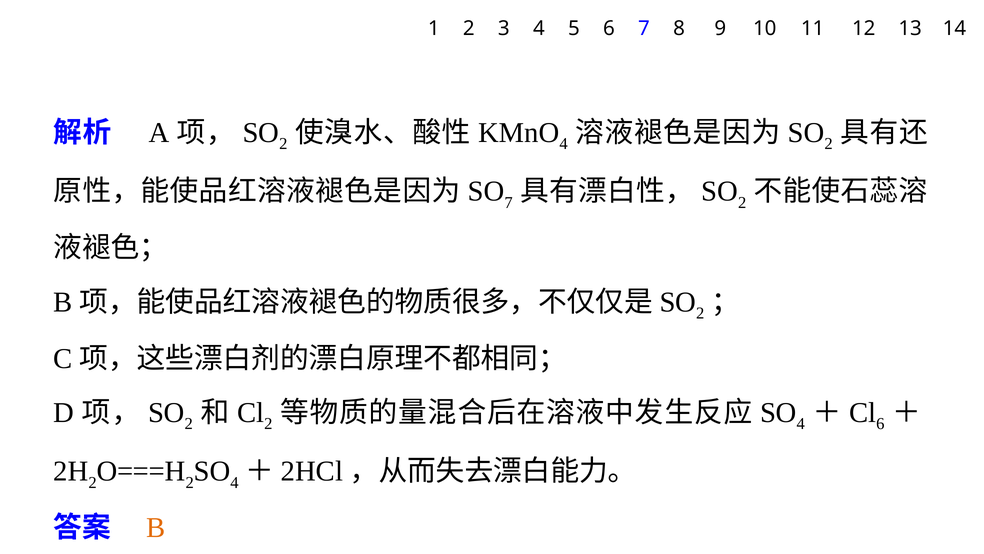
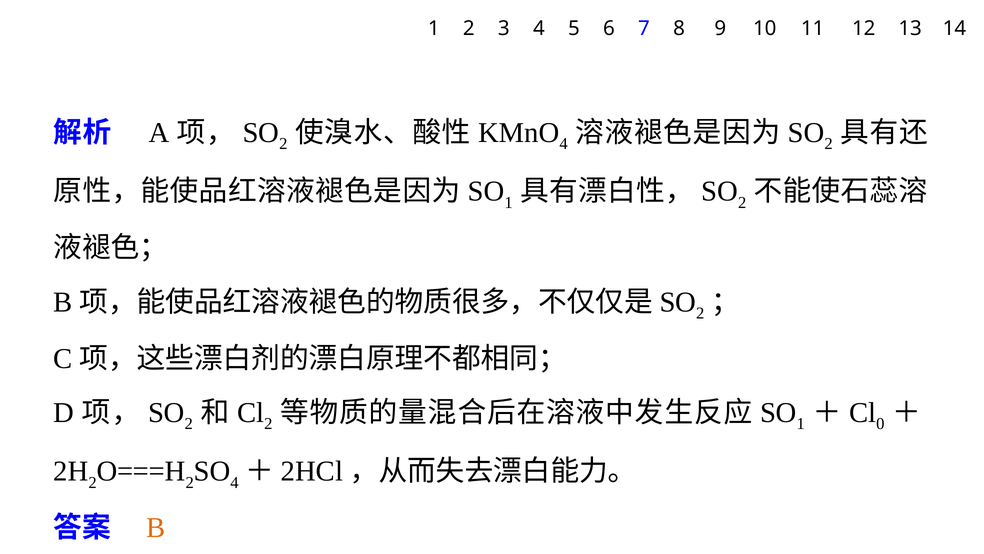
7 at (509, 203): 7 -> 1
4 at (801, 424): 4 -> 1
6 at (880, 424): 6 -> 0
